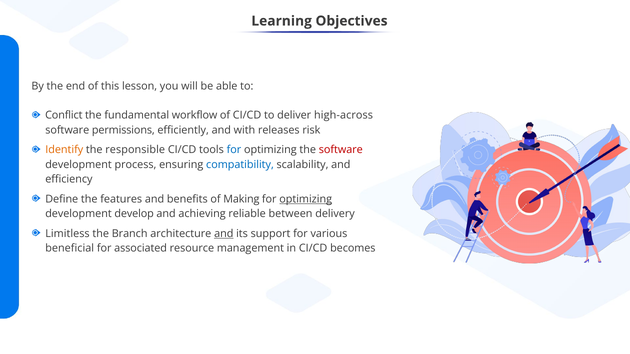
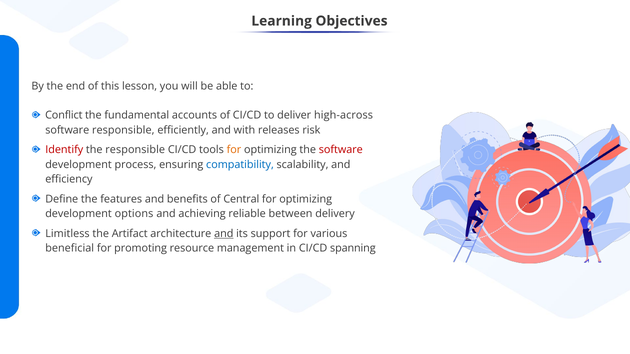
workflow: workflow -> accounts
software permissions: permissions -> responsible
Identify colour: orange -> red
for at (234, 150) colour: blue -> orange
Making: Making -> Central
optimizing at (306, 199) underline: present -> none
develop: develop -> options
Branch: Branch -> Artifact
associated: associated -> promoting
becomes: becomes -> spanning
